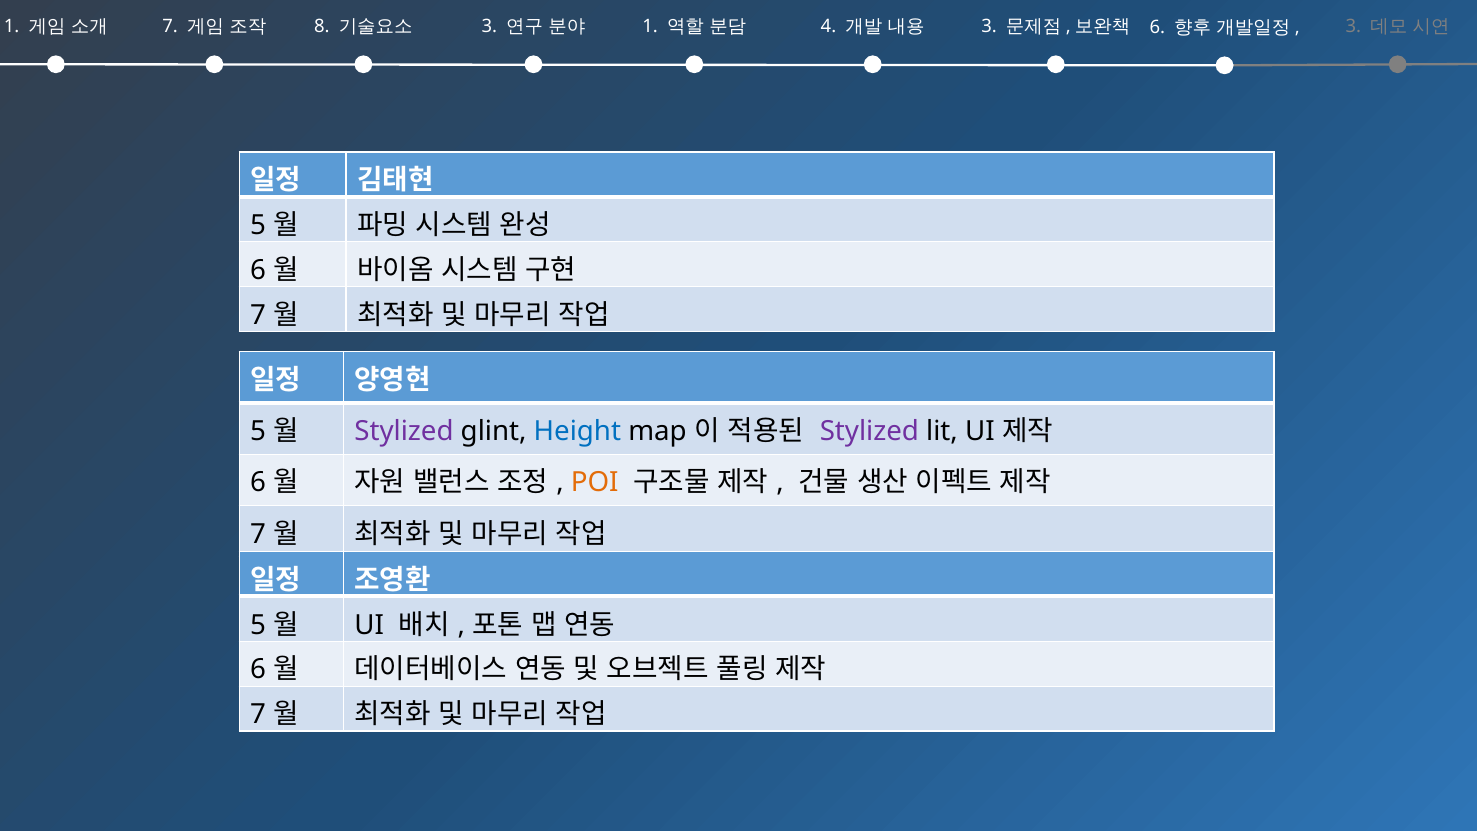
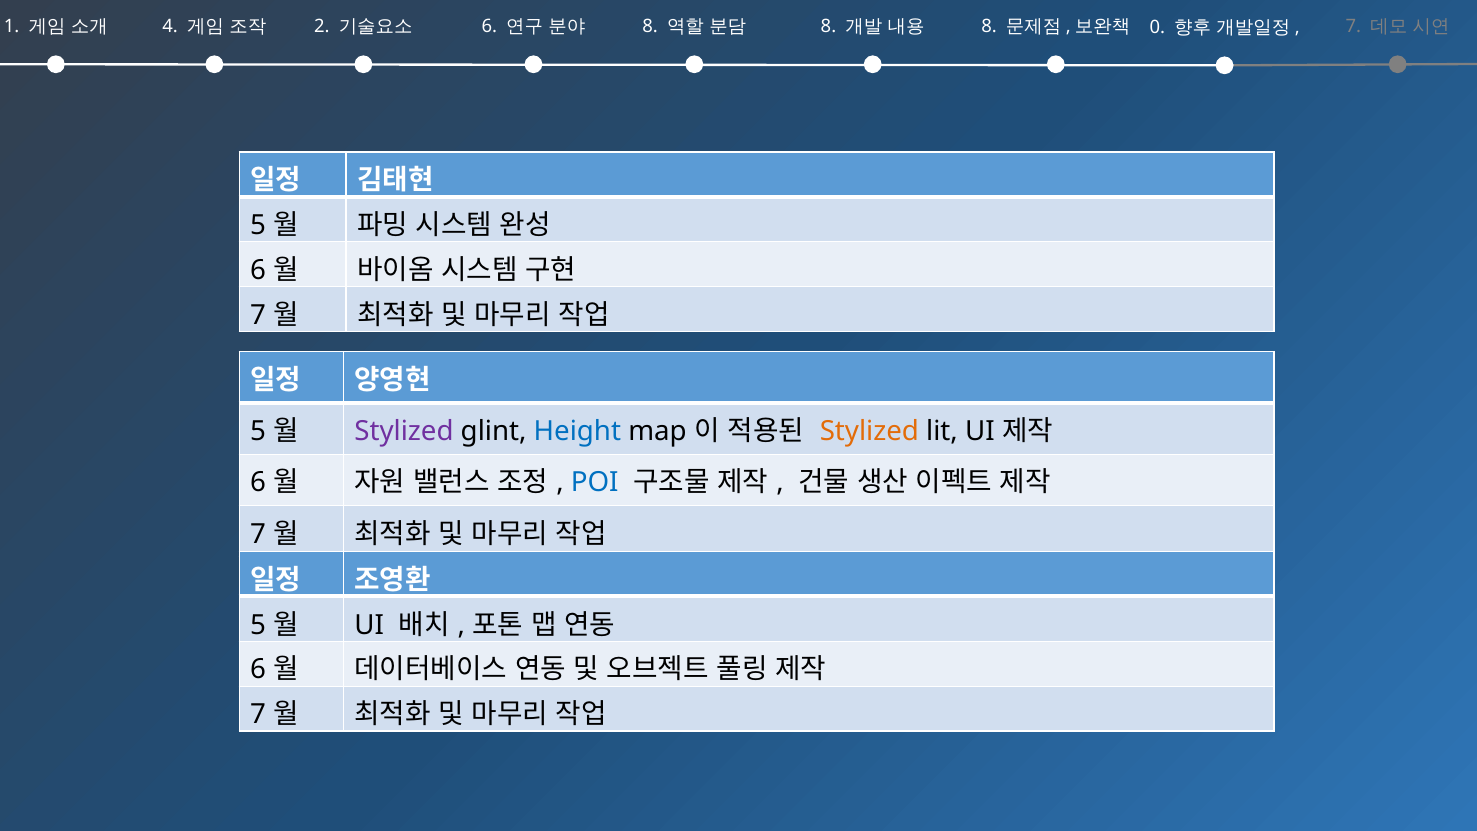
7 at (170, 27): 7 -> 4
8: 8 -> 2
3 at (489, 27): 3 -> 6
1 at (650, 27): 1 -> 8
4 at (828, 27): 4 -> 8
3 at (989, 27): 3 -> 8
6 at (1157, 27): 6 -> 0
3 at (1353, 26): 3 -> 7
Stylized at (869, 431) colour: purple -> orange
POI colour: orange -> blue
